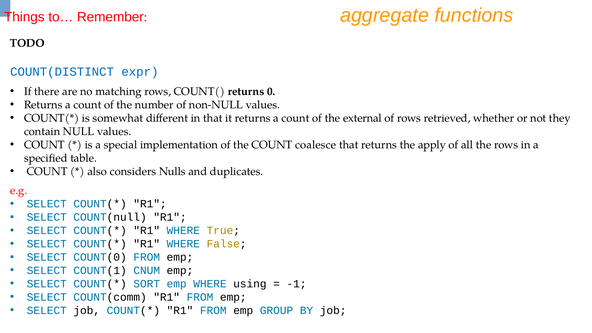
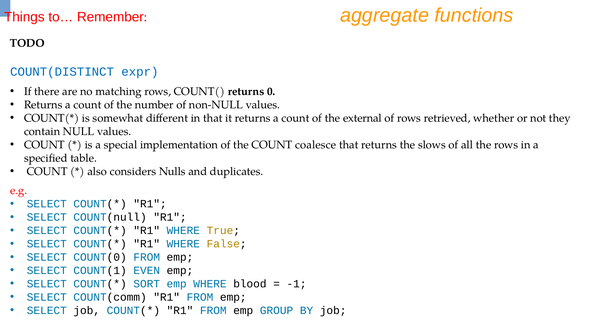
apply: apply -> slows
CNUM: CNUM -> EVEN
using: using -> blood
